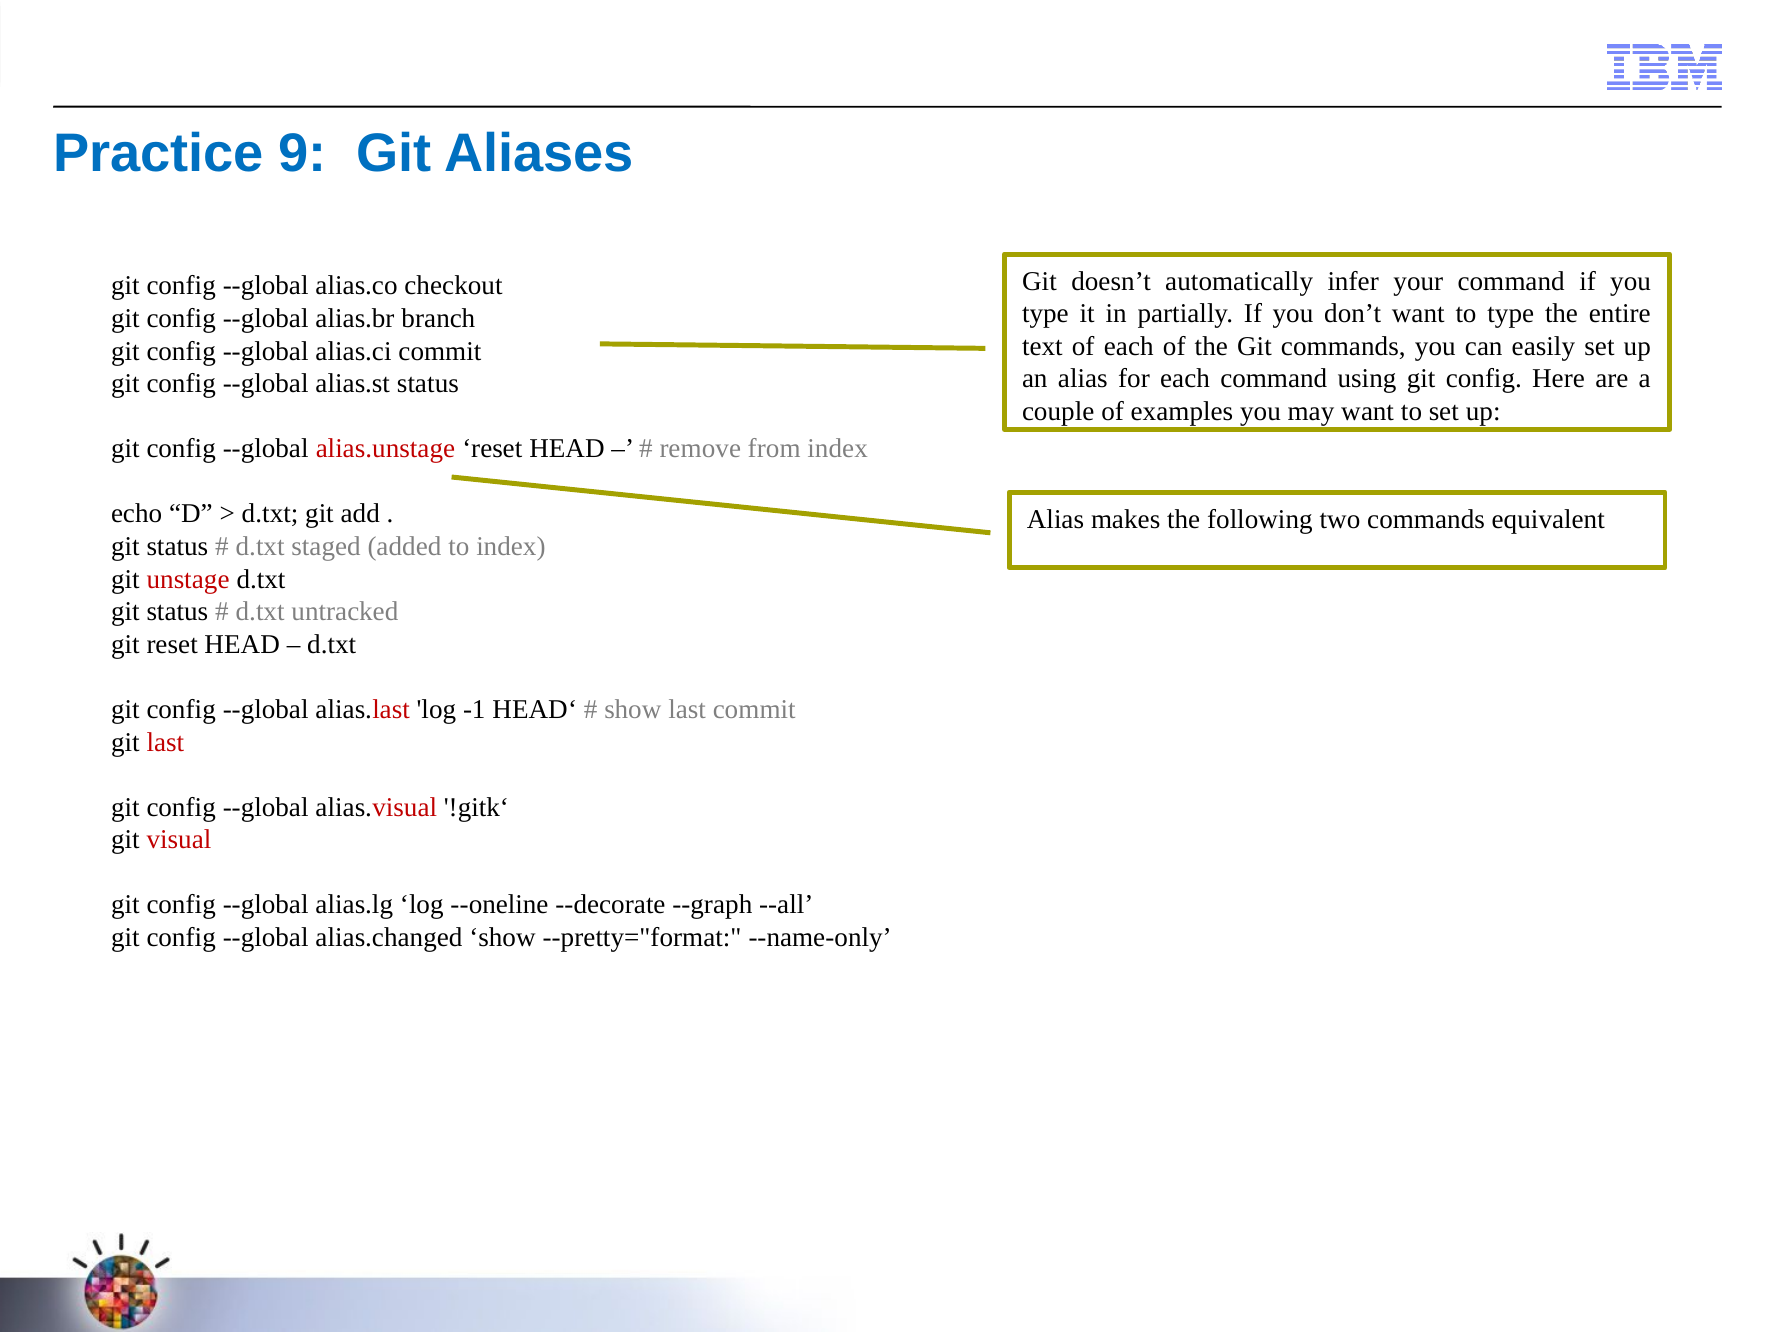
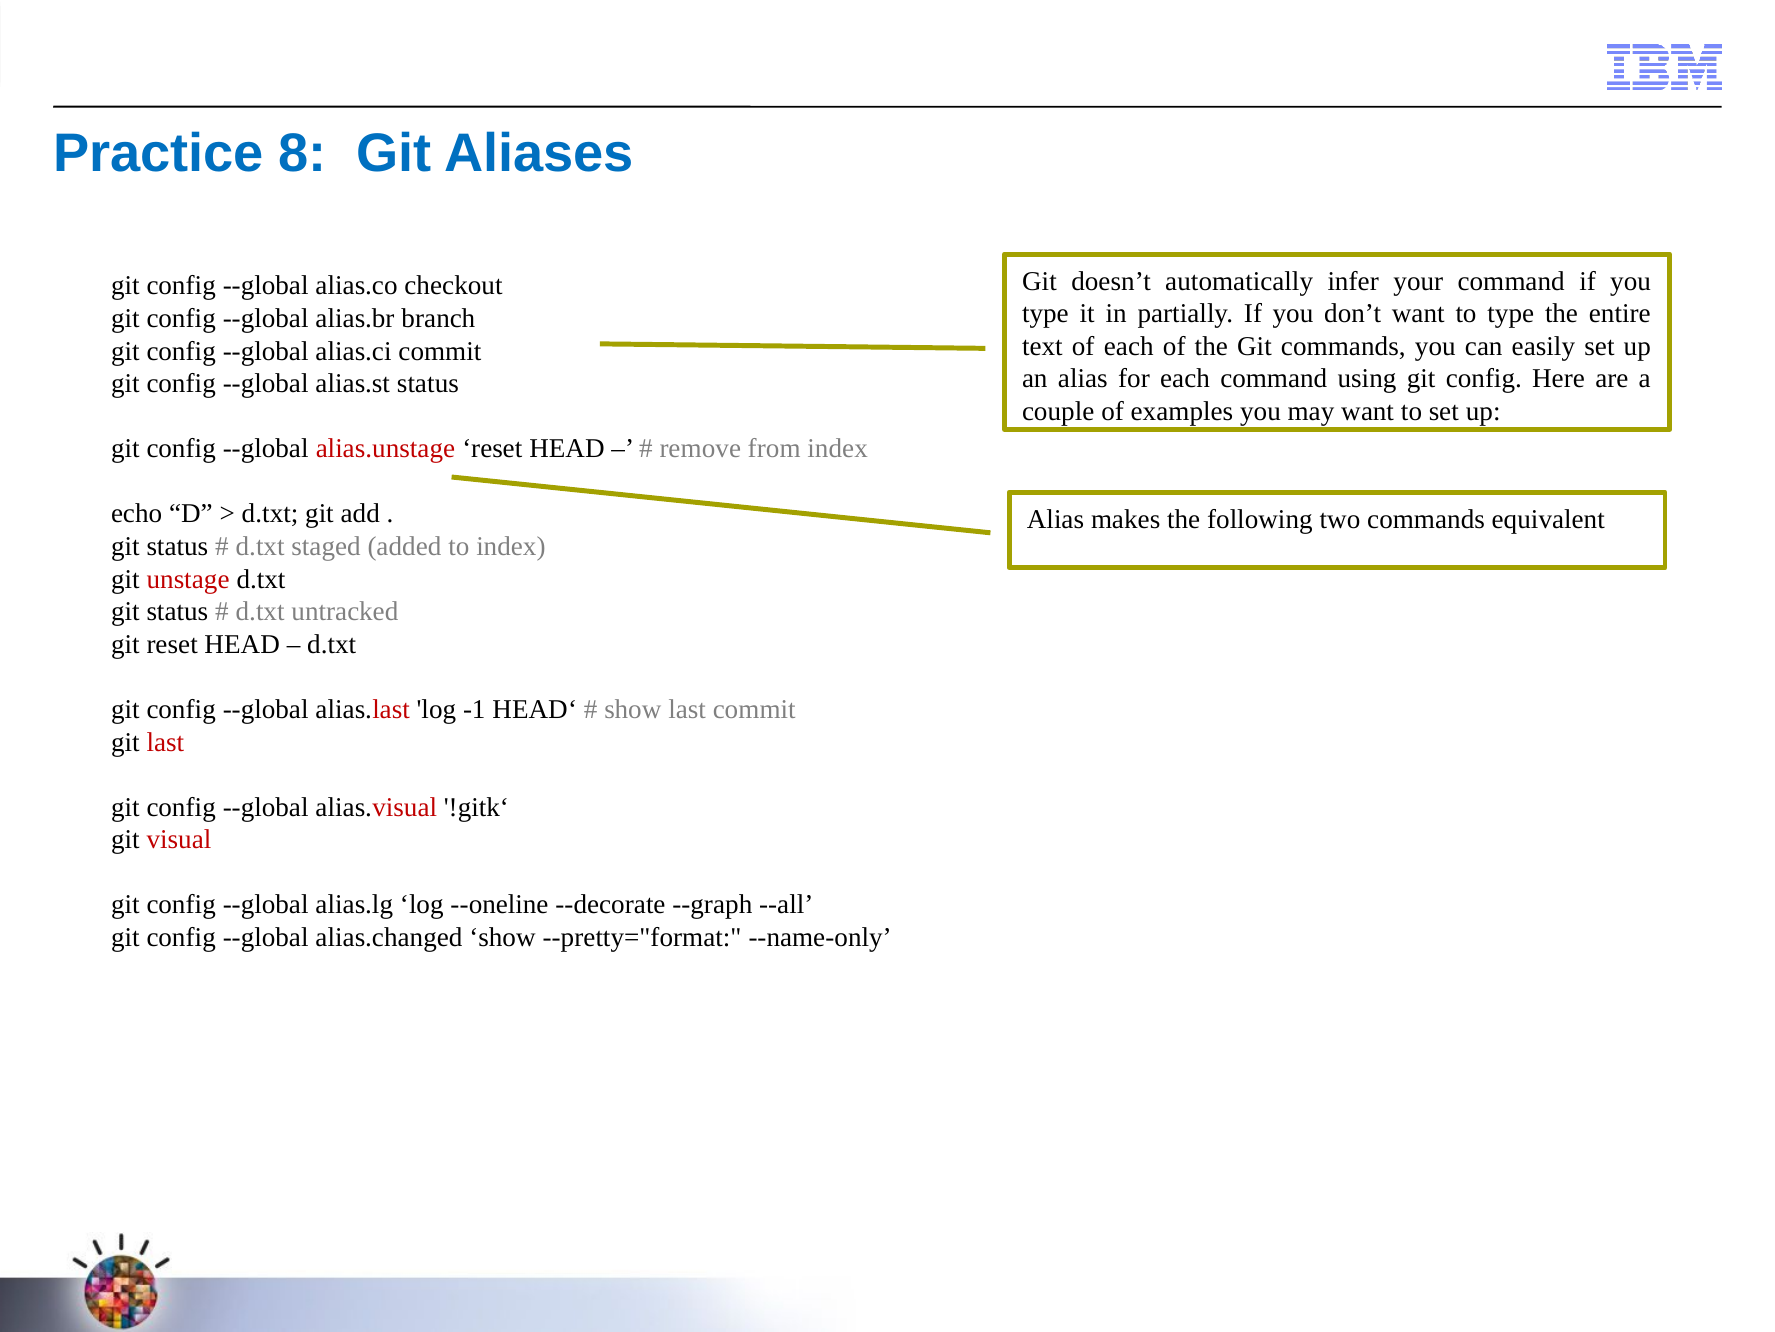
9: 9 -> 8
